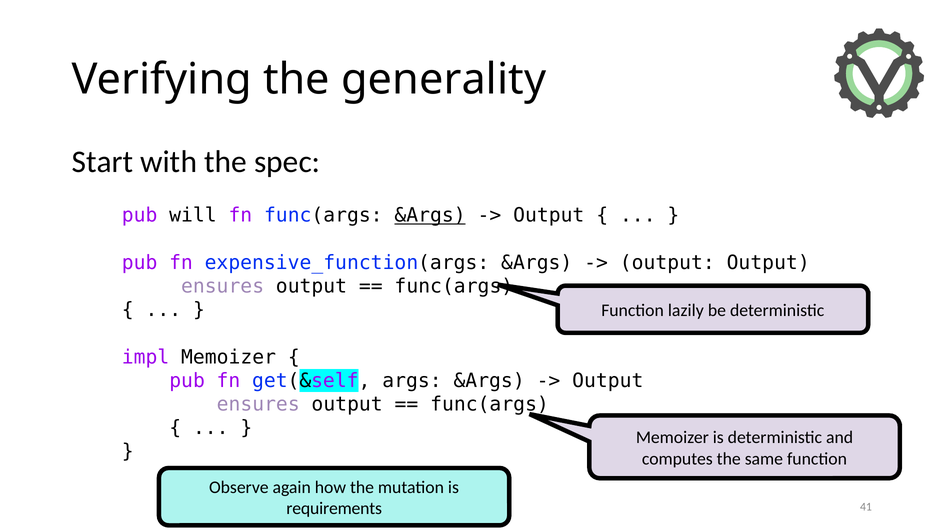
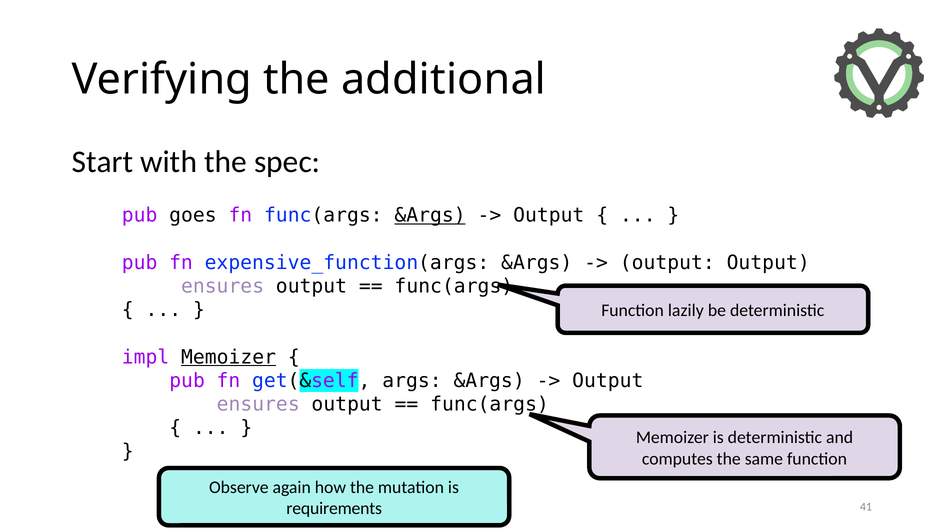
generality: generality -> additional
will: will -> goes
Memoizer at (229, 357) underline: none -> present
